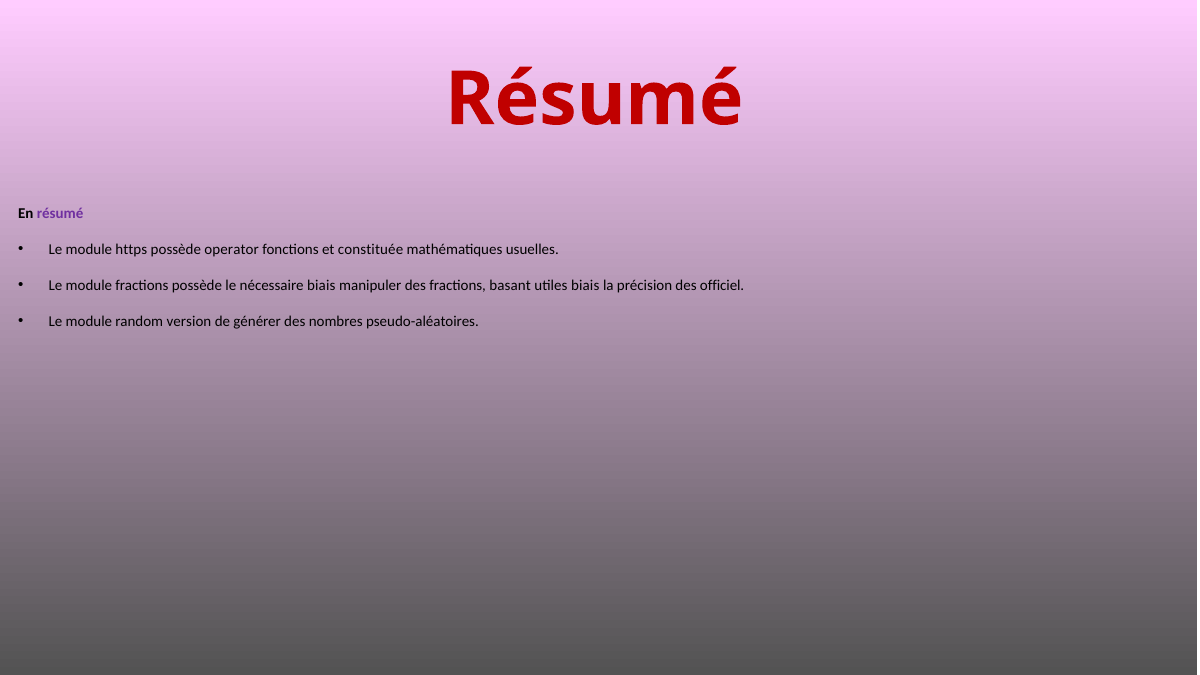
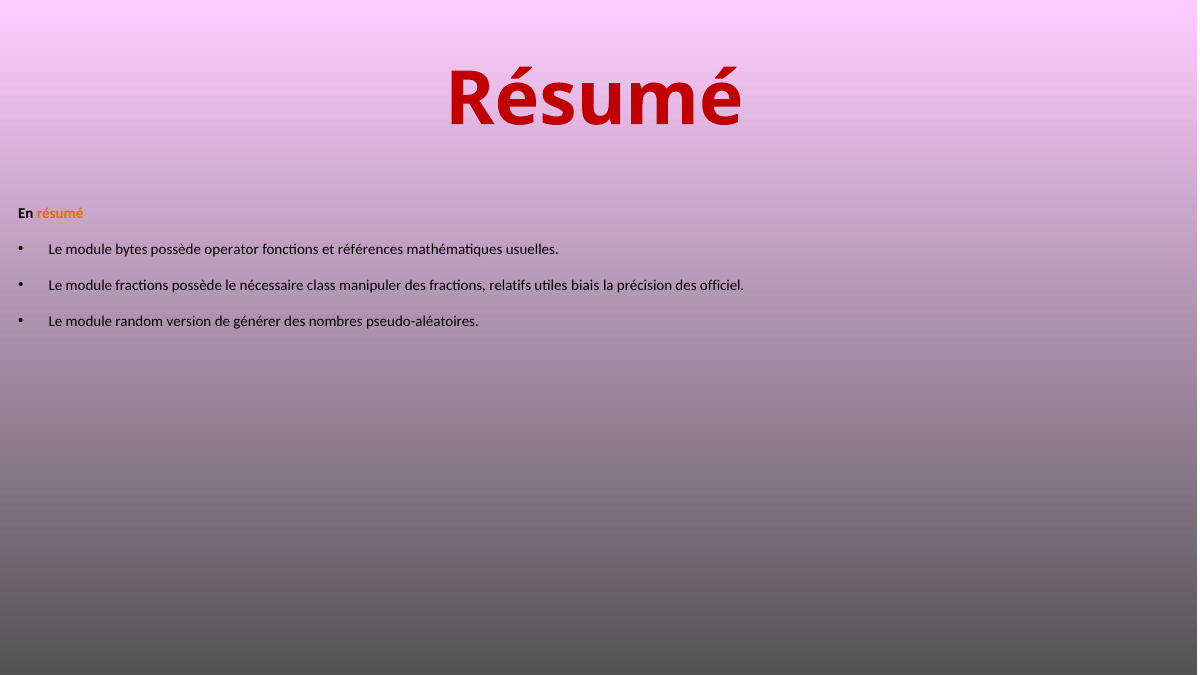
résumé at (60, 214) colour: purple -> orange
https: https -> bytes
constituée: constituée -> références
nécessaire biais: biais -> class
basant: basant -> relatifs
